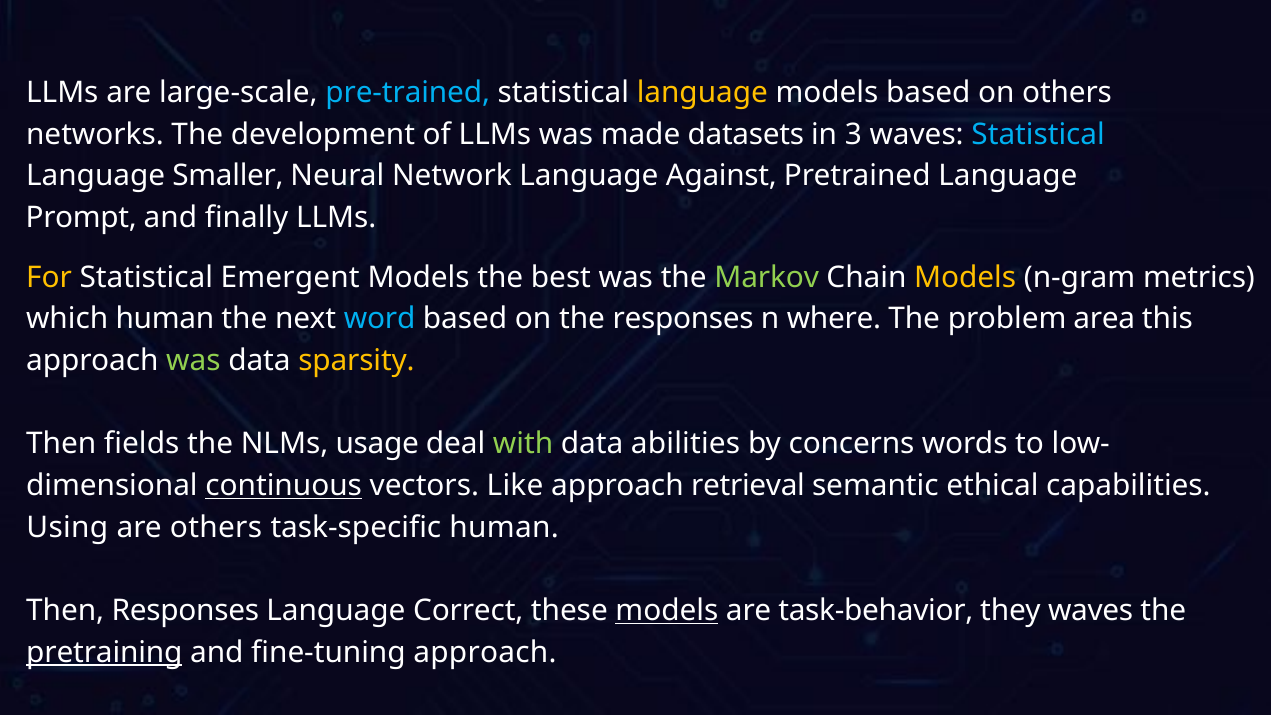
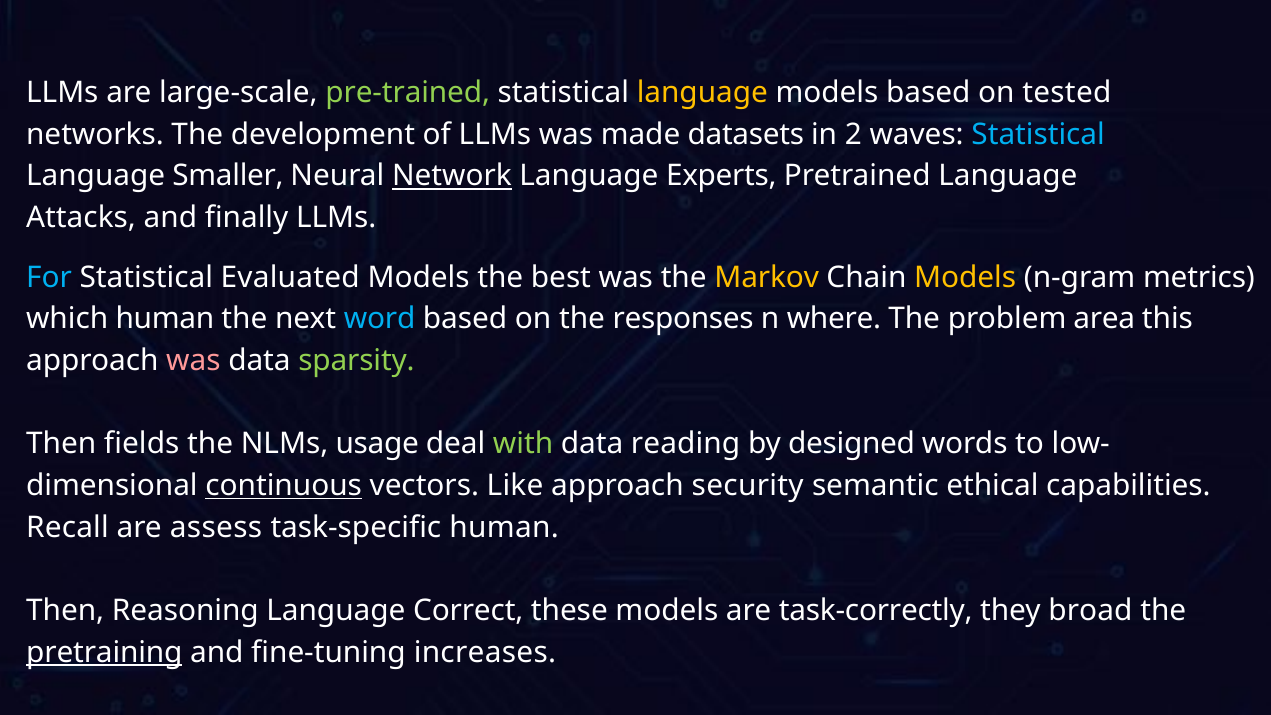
pre-trained colour: light blue -> light green
on others: others -> tested
3: 3 -> 2
Network underline: none -> present
Against: Against -> Experts
Prompt: Prompt -> Attacks
For colour: yellow -> light blue
Emergent: Emergent -> Evaluated
Markov colour: light green -> yellow
was at (193, 361) colour: light green -> pink
sparsity colour: yellow -> light green
abilities: abilities -> reading
concerns: concerns -> designed
retrieval: retrieval -> security
Using: Using -> Recall
are others: others -> assess
Then Responses: Responses -> Reasoning
models at (667, 611) underline: present -> none
task-behavior: task-behavior -> task-correctly
they waves: waves -> broad
fine-tuning approach: approach -> increases
